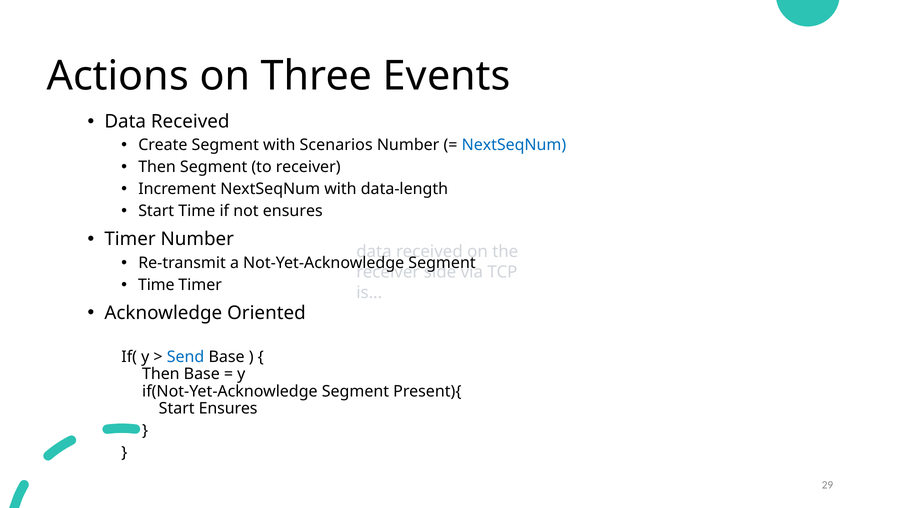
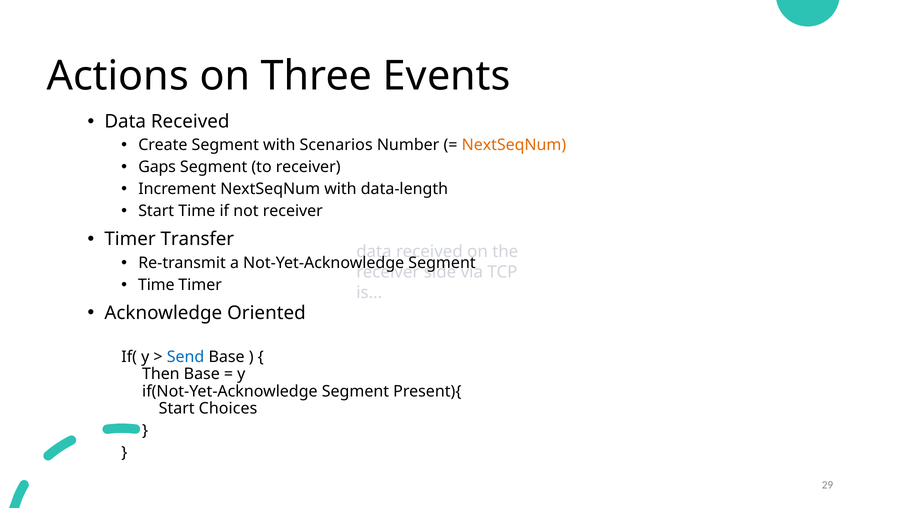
NextSeqNum at (514, 145) colour: blue -> orange
Then at (157, 167): Then -> Gaps
not ensures: ensures -> receiver
Timer Number: Number -> Transfer
Start Ensures: Ensures -> Choices
